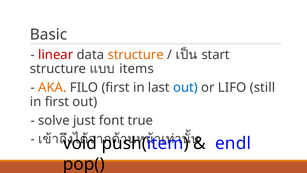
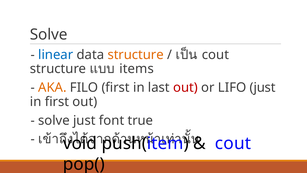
Basic at (49, 34): Basic -> Solve
linear colour: red -> blue
start at (216, 55): start -> cout
out at (185, 87) colour: blue -> red
LIFO still: still -> just
endl at (233, 143): endl -> cout
